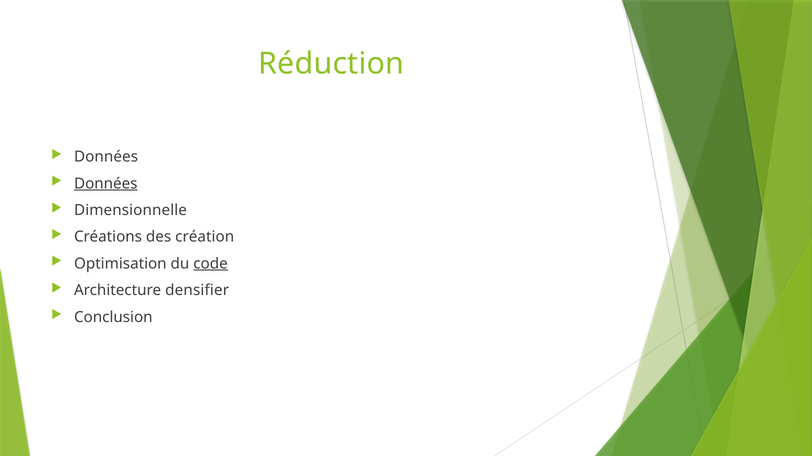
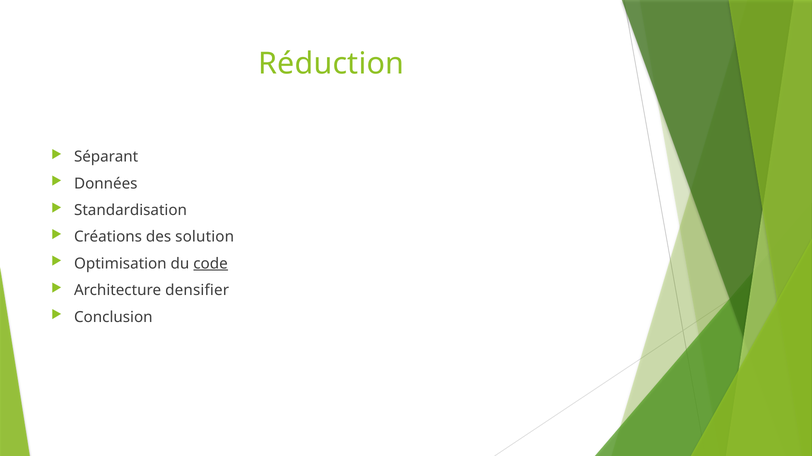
Données at (106, 157): Données -> Séparant
Données at (106, 184) underline: present -> none
Dimensionnelle: Dimensionnelle -> Standardisation
création: création -> solution
